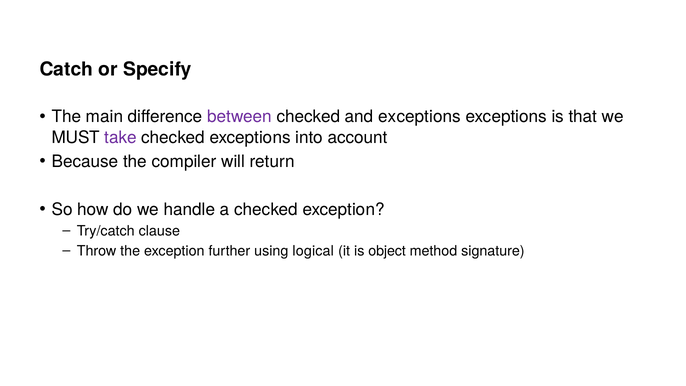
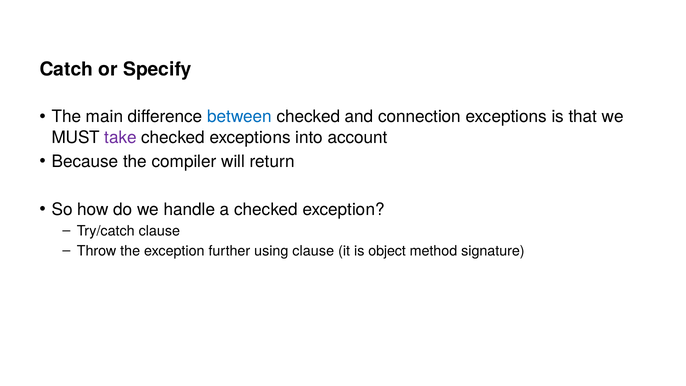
between colour: purple -> blue
and exceptions: exceptions -> connection
using logical: logical -> clause
